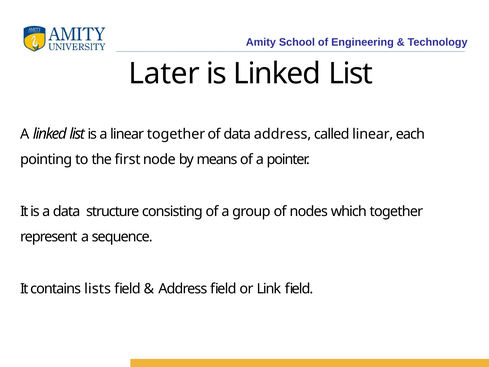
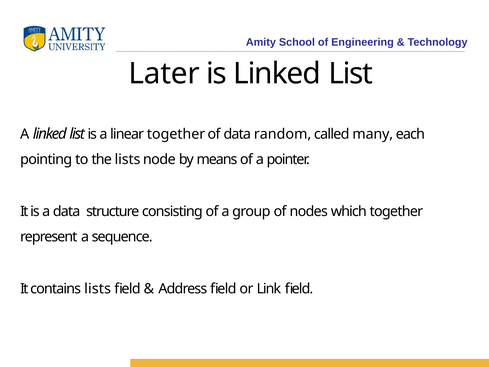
data address: address -> random
called linear: linear -> many
the first: first -> lists
